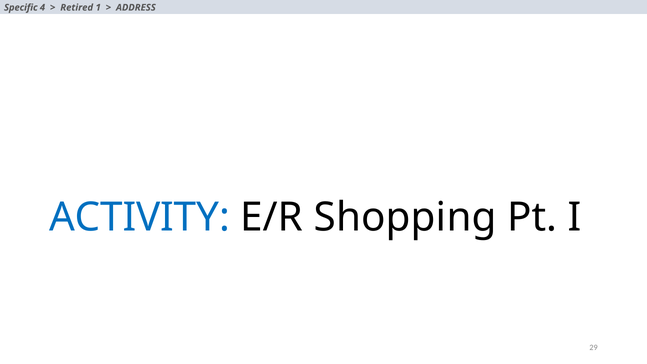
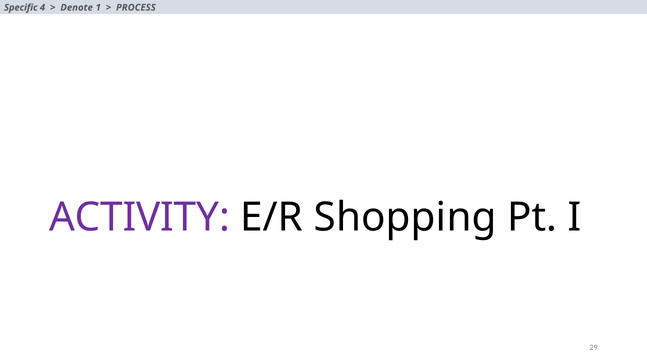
Retired: Retired -> Denote
ADDRESS: ADDRESS -> PROCESS
ACTIVITY colour: blue -> purple
